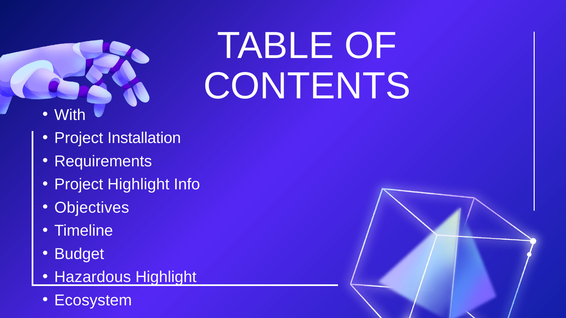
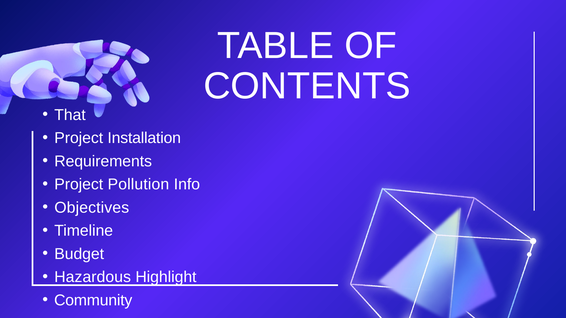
With: With -> That
Project Highlight: Highlight -> Pollution
Ecosystem: Ecosystem -> Community
